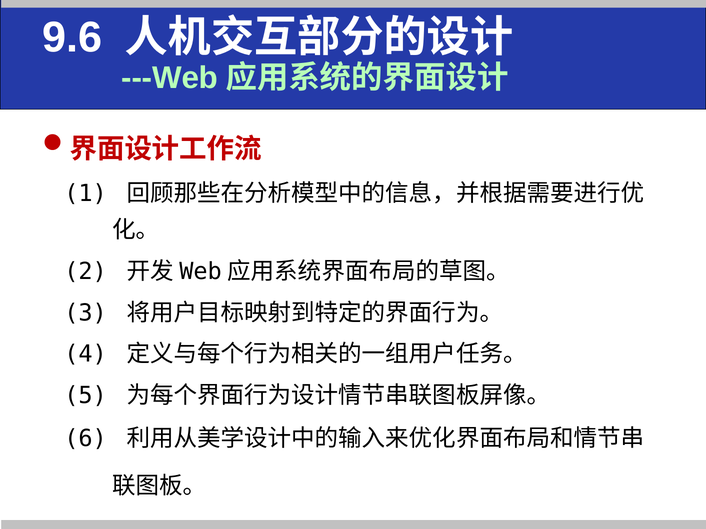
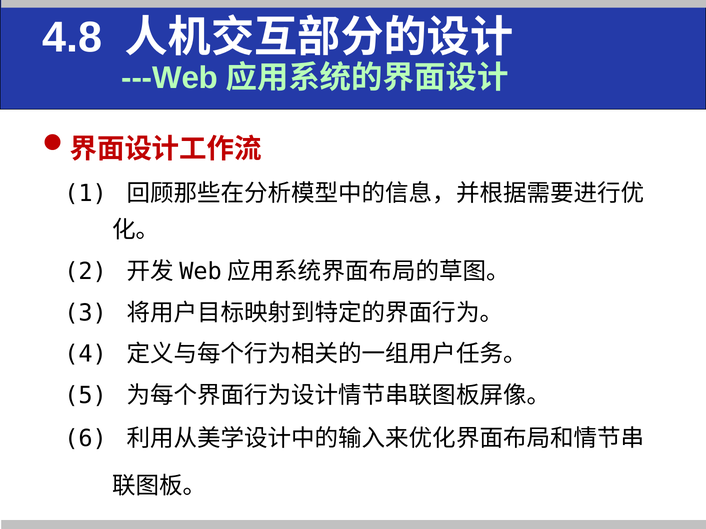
9.6: 9.6 -> 4.8
